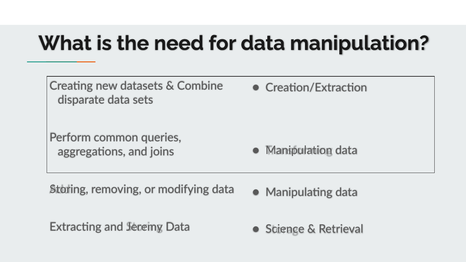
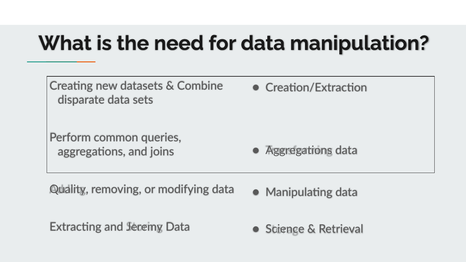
Manipulation at (299, 150): Manipulation -> Aggregations
Storing: Storing -> Quality
